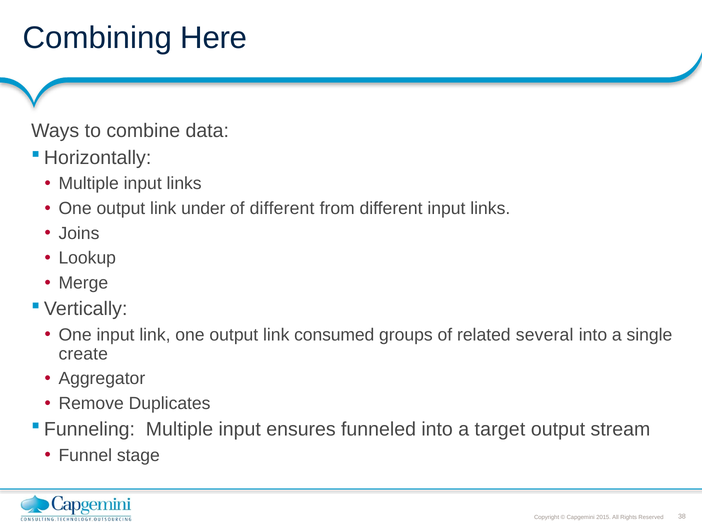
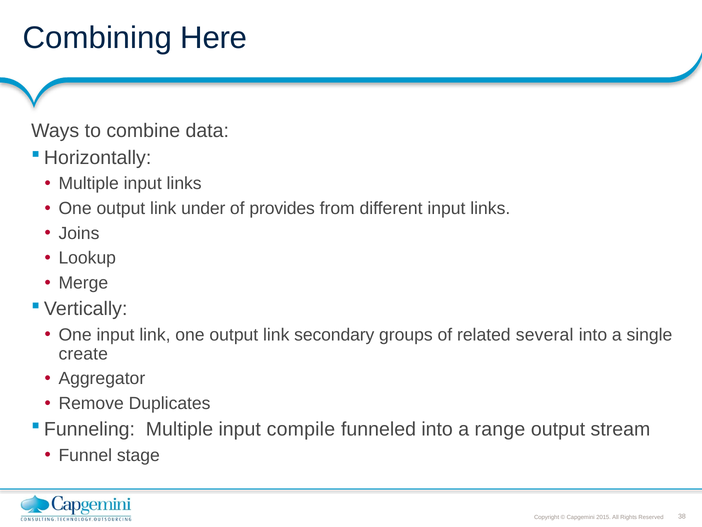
of different: different -> provides
consumed: consumed -> secondary
ensures: ensures -> compile
target: target -> range
